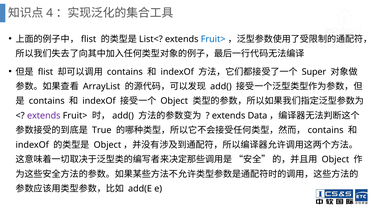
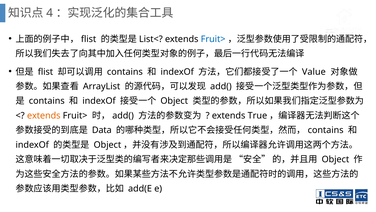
Super: Super -> Value
extends at (44, 115) colour: purple -> orange
Data: Data -> True
True: True -> Data
